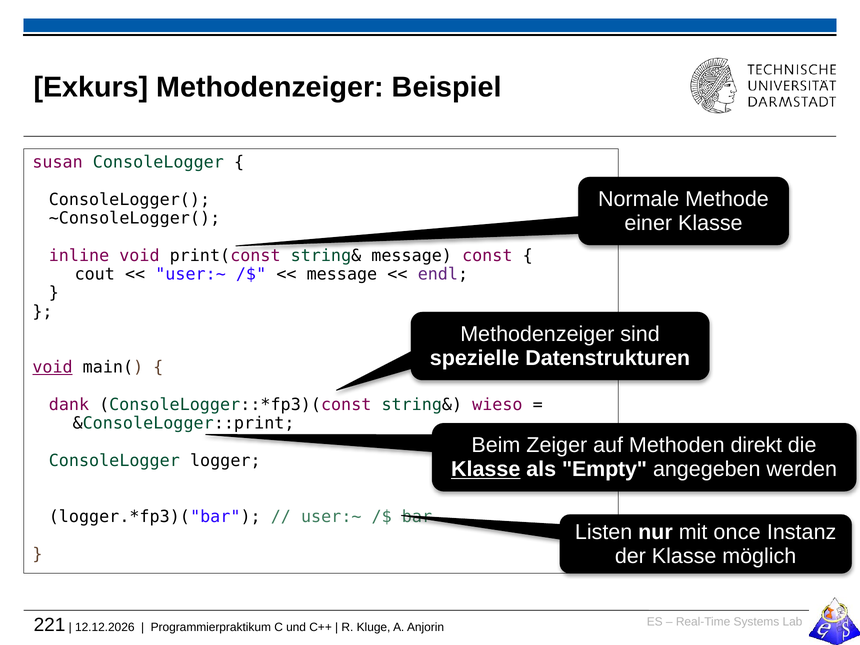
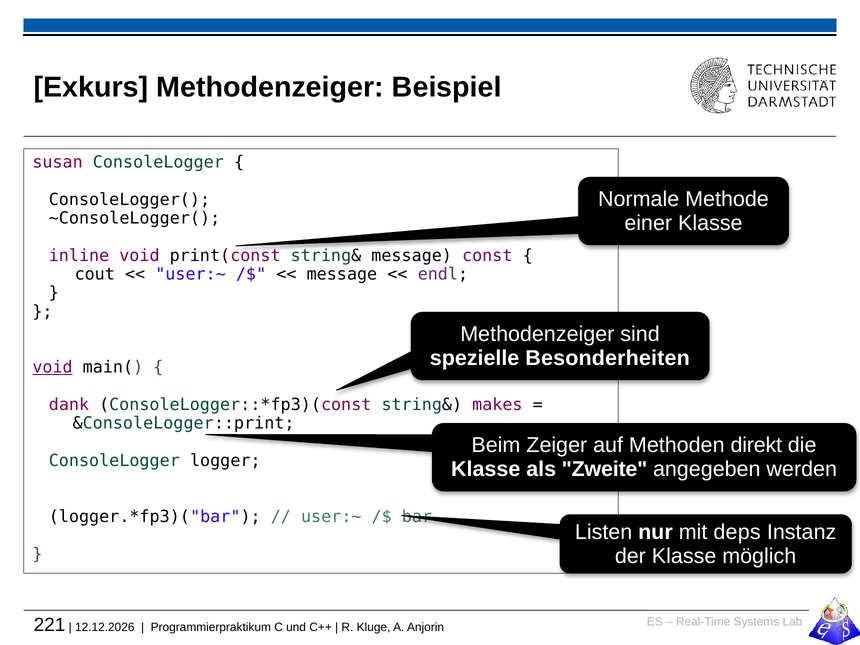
Datenstrukturen: Datenstrukturen -> Besonderheiten
wieso: wieso -> makes
Klasse at (486, 469) underline: present -> none
Empty: Empty -> Zweite
once: once -> deps
